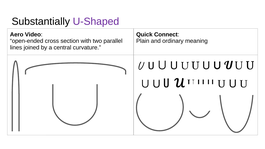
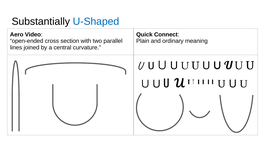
U-Shaped colour: purple -> blue
